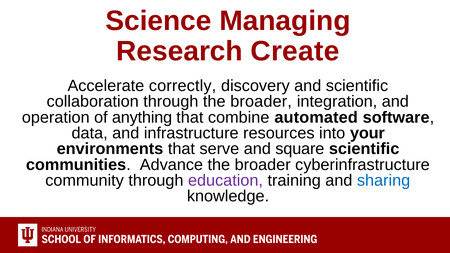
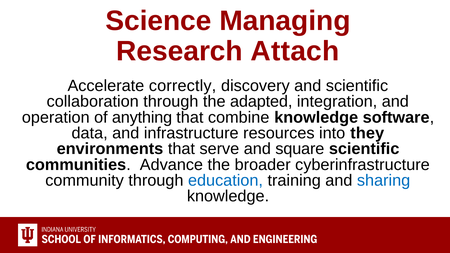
Create: Create -> Attach
through the broader: broader -> adapted
combine automated: automated -> knowledge
your: your -> they
education colour: purple -> blue
